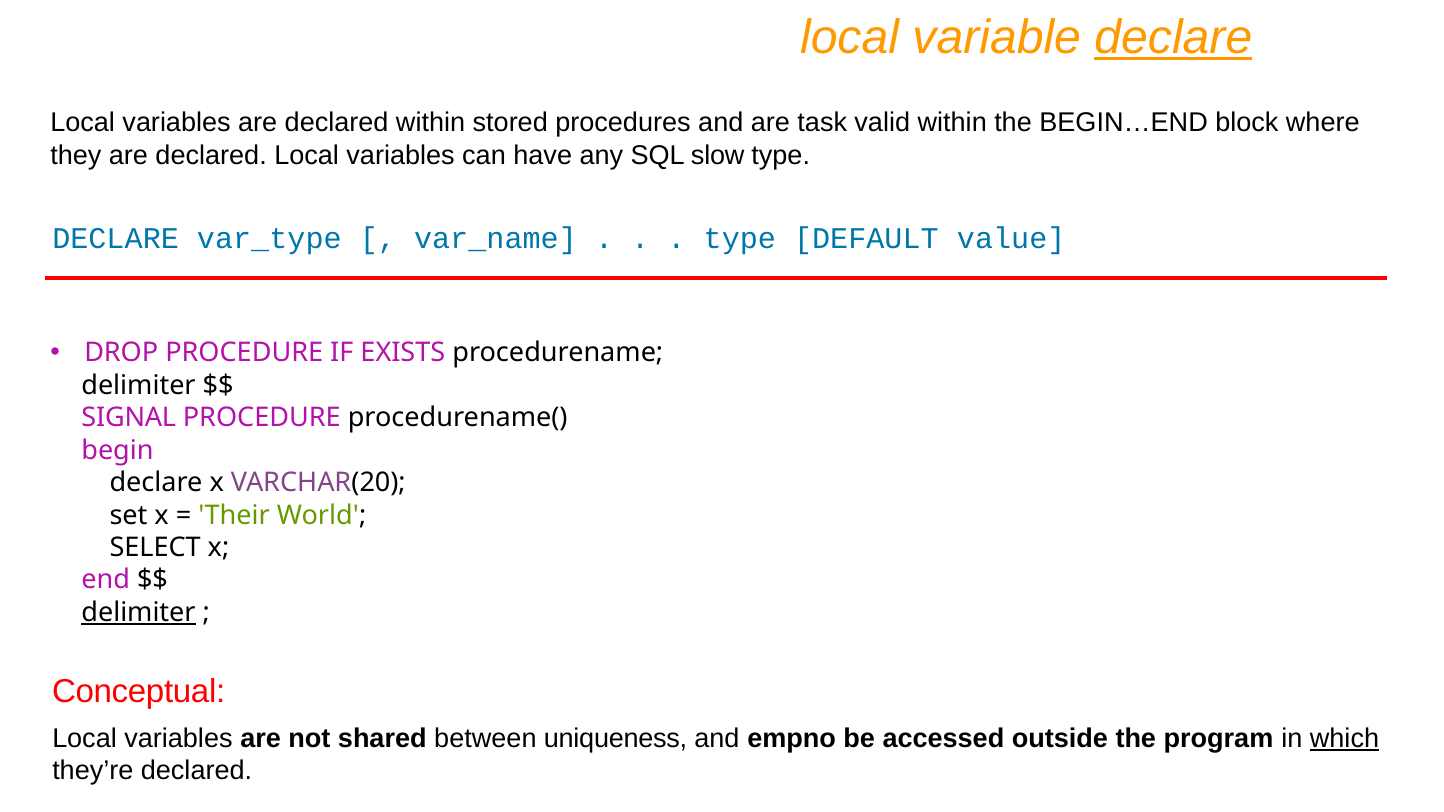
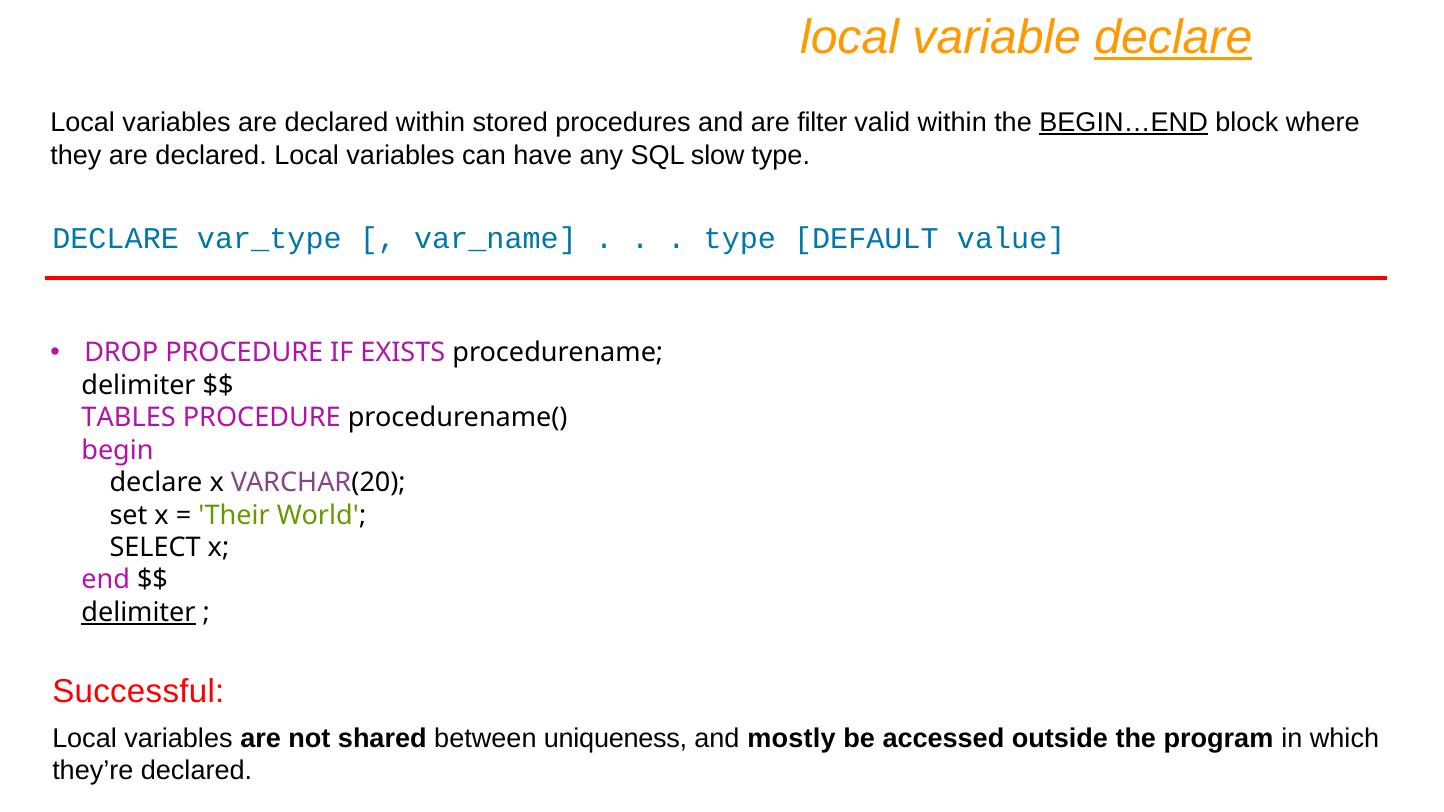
task: task -> filter
BEGIN…END underline: none -> present
SIGNAL: SIGNAL -> TABLES
Conceptual: Conceptual -> Successful
empno: empno -> mostly
which underline: present -> none
